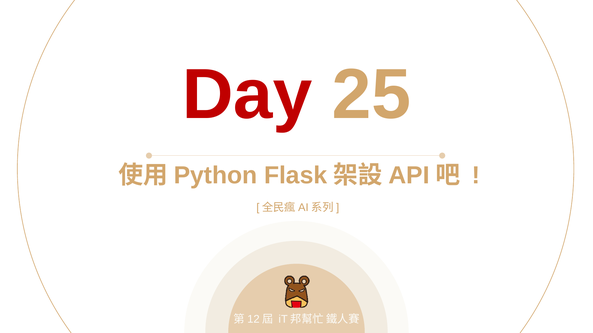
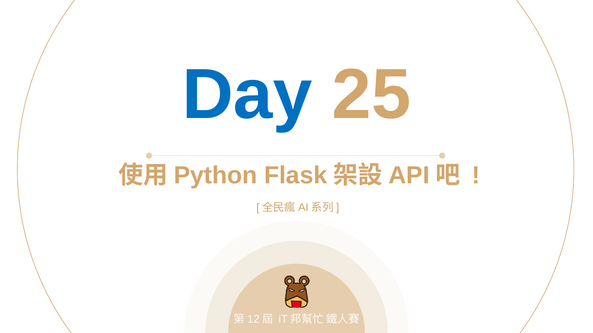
Day colour: red -> blue
